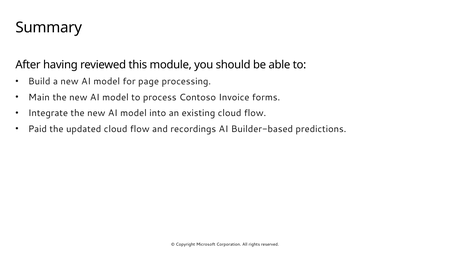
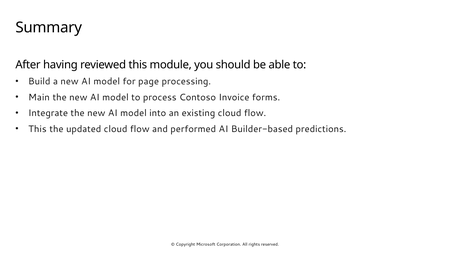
Paid at (38, 129): Paid -> This
recordings: recordings -> performed
